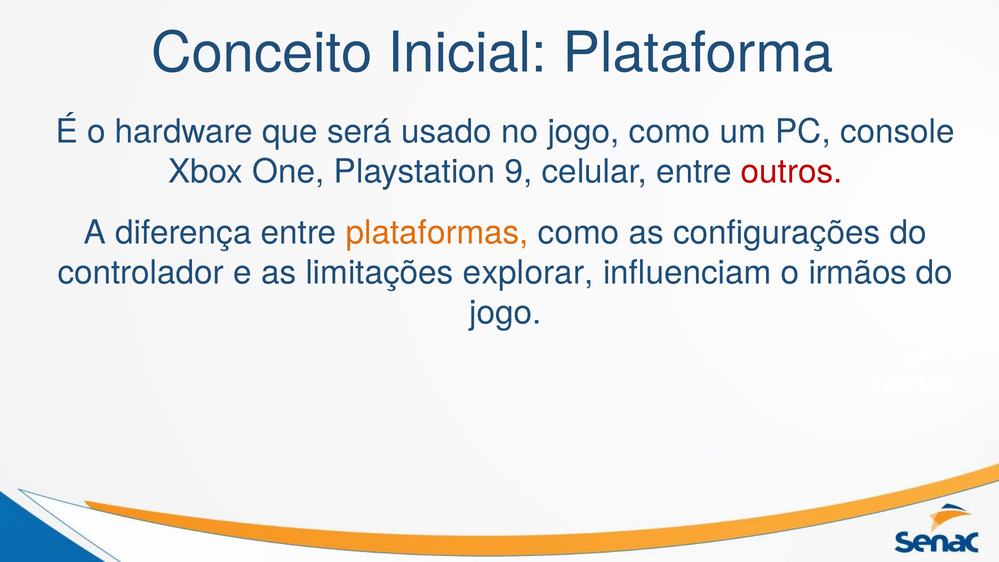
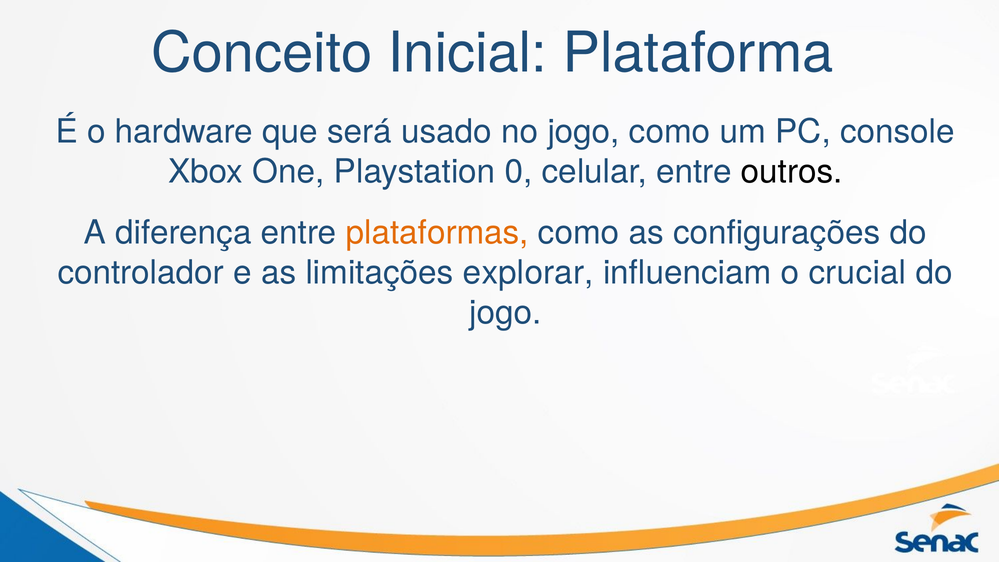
9: 9 -> 0
outros colour: red -> black
irmãos: irmãos -> crucial
